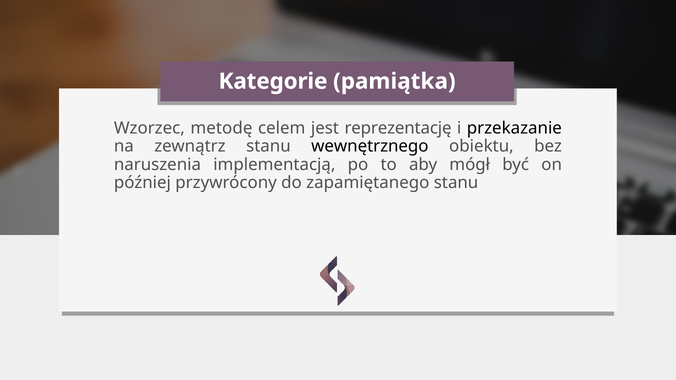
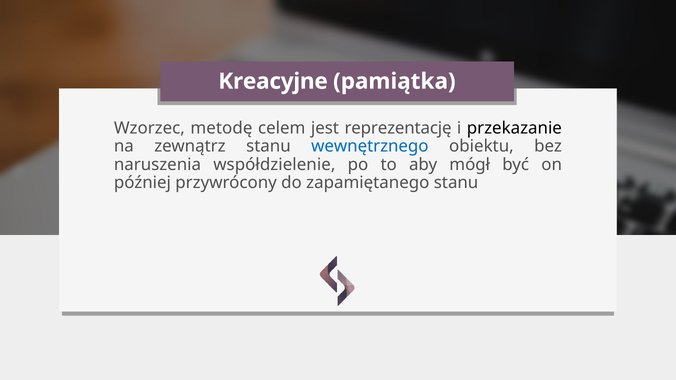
Kategorie: Kategorie -> Kreacyjne
wewnętrznego colour: black -> blue
implementacją: implementacją -> współdzielenie
